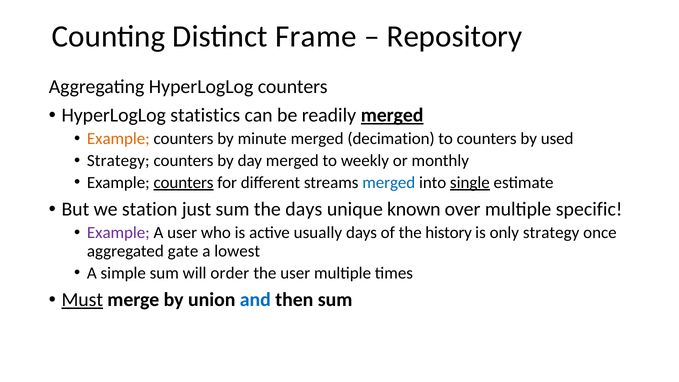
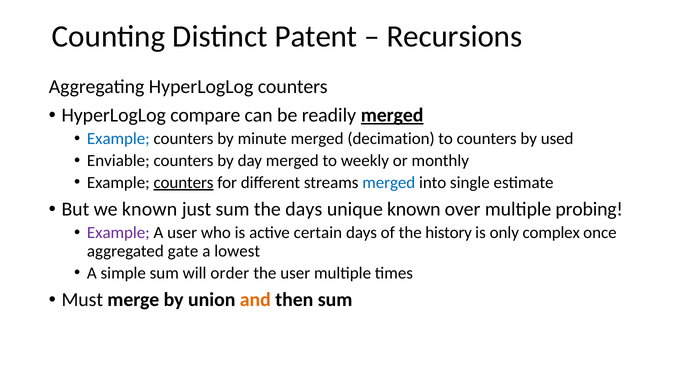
Frame: Frame -> Patent
Repository: Repository -> Recursions
statistics: statistics -> compare
Example at (118, 139) colour: orange -> blue
Strategy at (118, 161): Strategy -> Enviable
single underline: present -> none
we station: station -> known
specific: specific -> probing
usually: usually -> certain
only strategy: strategy -> complex
Must underline: present -> none
and colour: blue -> orange
